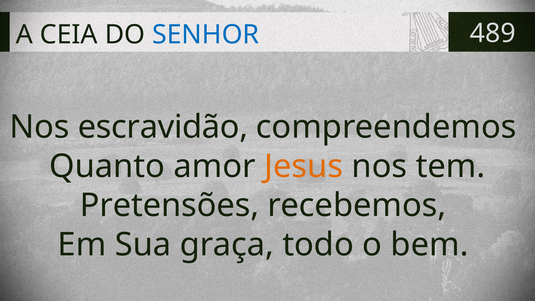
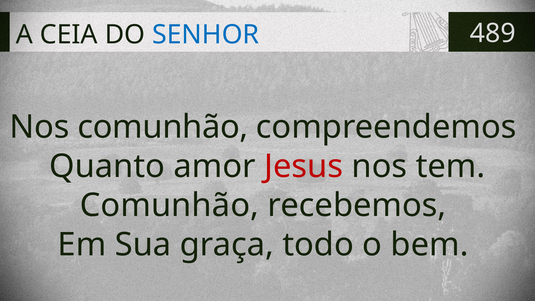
Nos escravidão: escravidão -> comunhão
Jesus colour: orange -> red
Pretensões at (169, 205): Pretensões -> Comunhão
